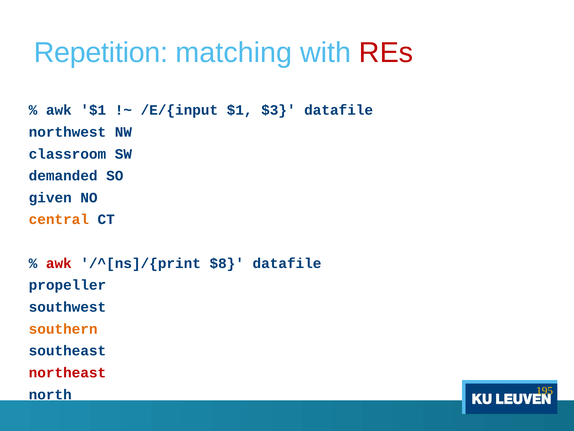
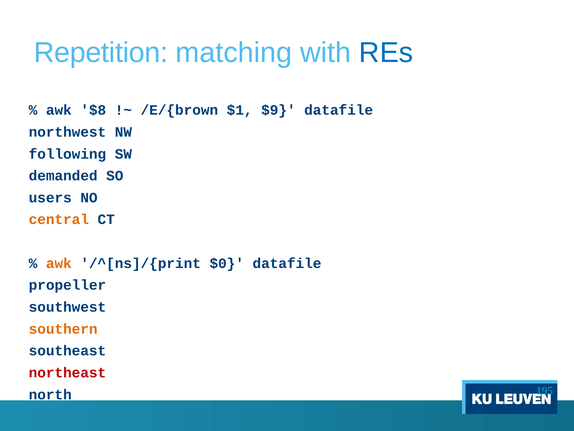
REs colour: red -> blue
awk $1: $1 -> $8
/E/{input: /E/{input -> /E/{brown
$3: $3 -> $9
classroom: classroom -> following
given: given -> users
awk at (59, 263) colour: red -> orange
$8: $8 -> $0
195 colour: yellow -> light blue
